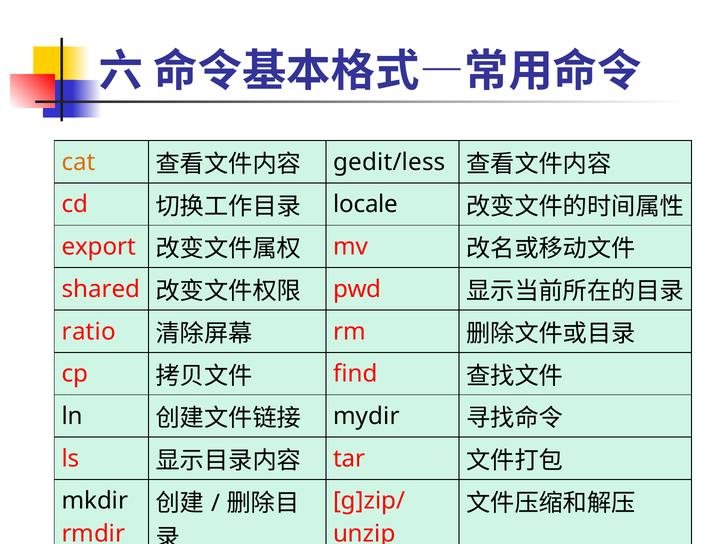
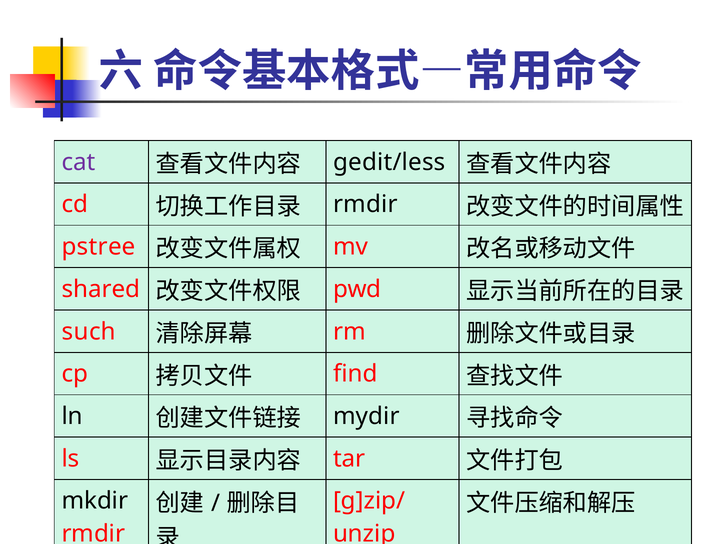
cat colour: orange -> purple
locale at (366, 205): locale -> rmdir
export: export -> pstree
ratio: ratio -> such
